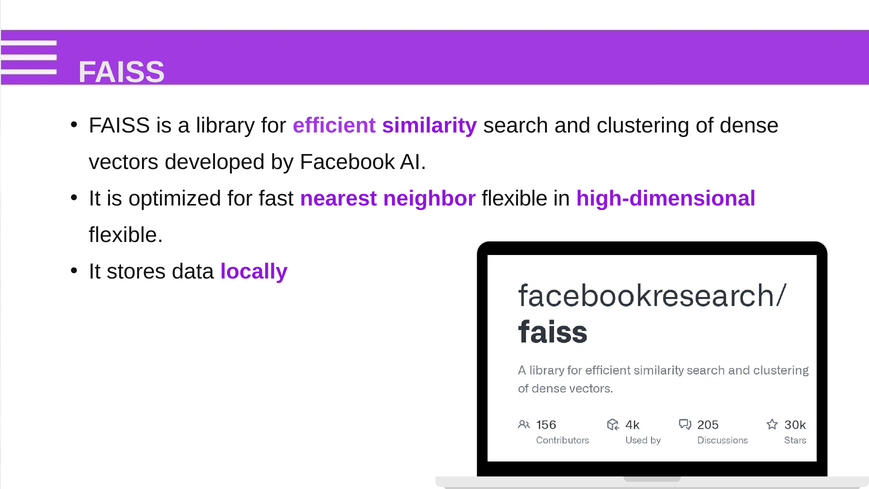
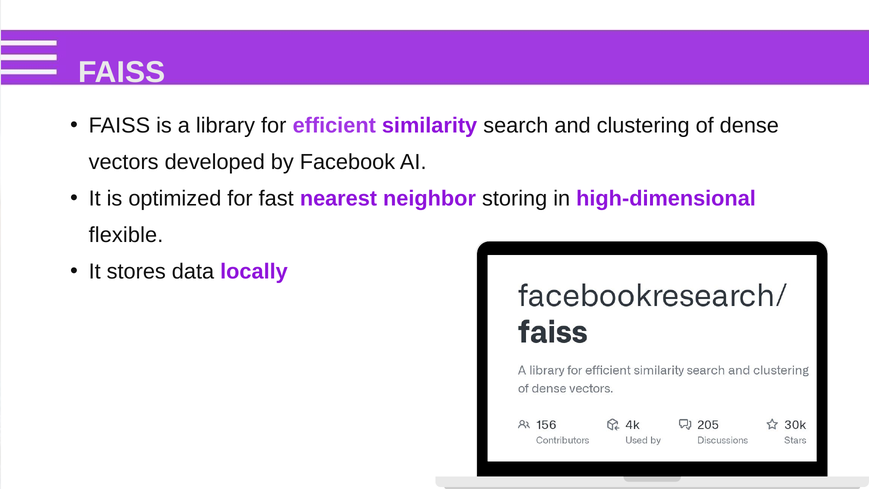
neighbor flexible: flexible -> storing
